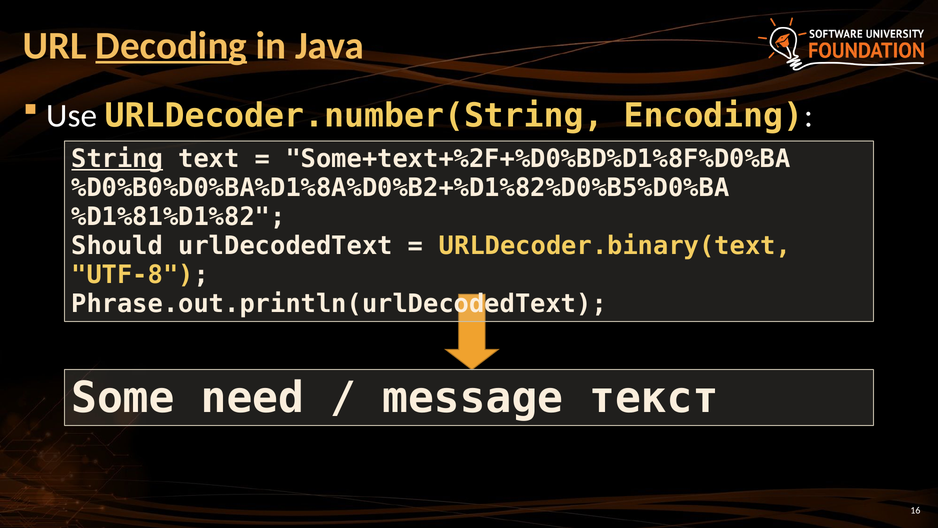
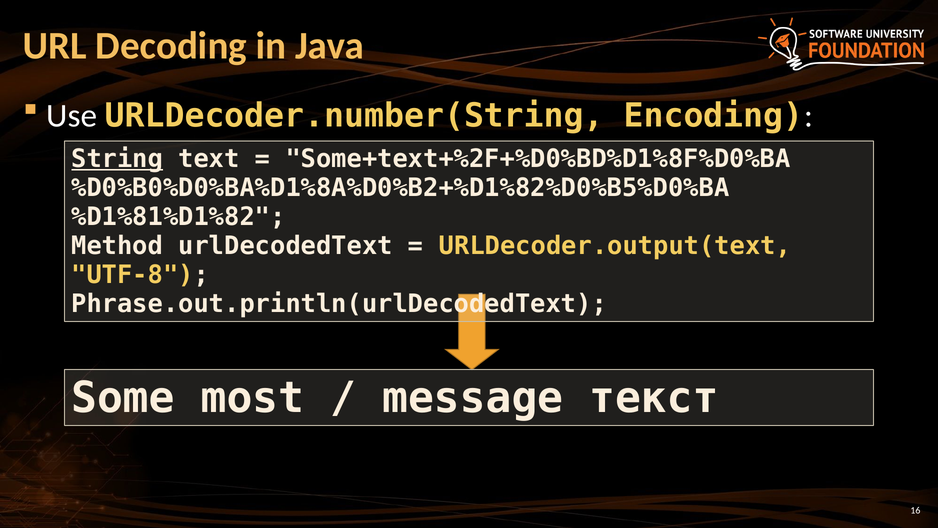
Decoding underline: present -> none
Should: Should -> Method
URLDecoder.binary(text: URLDecoder.binary(text -> URLDecoder.output(text
need: need -> most
